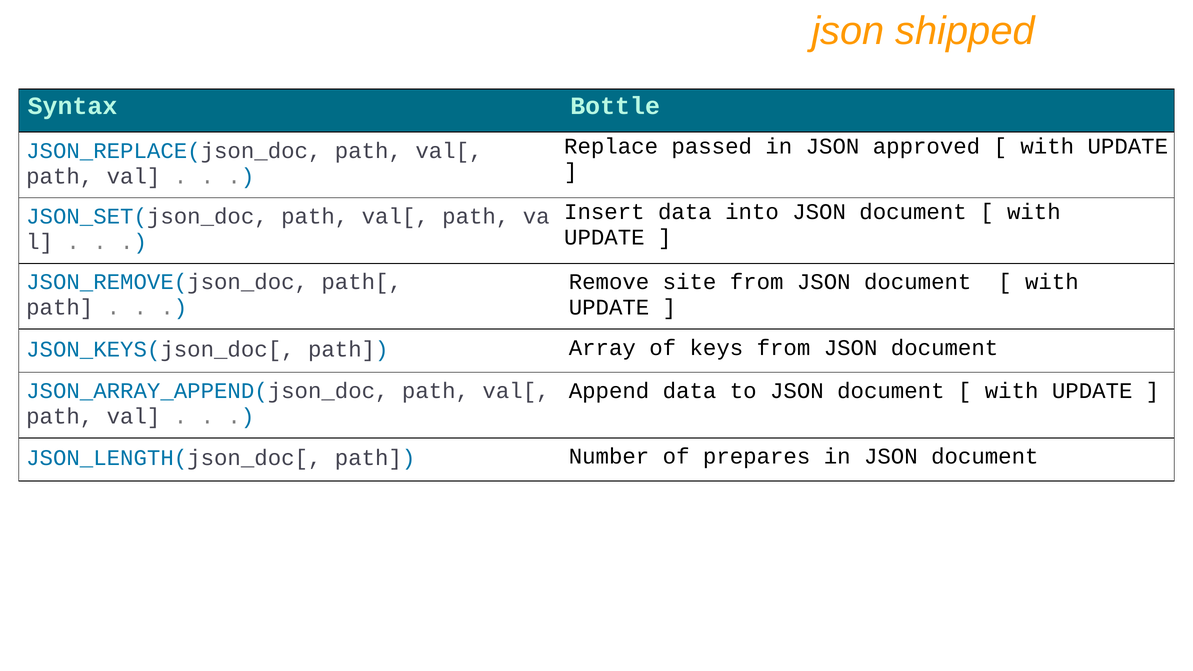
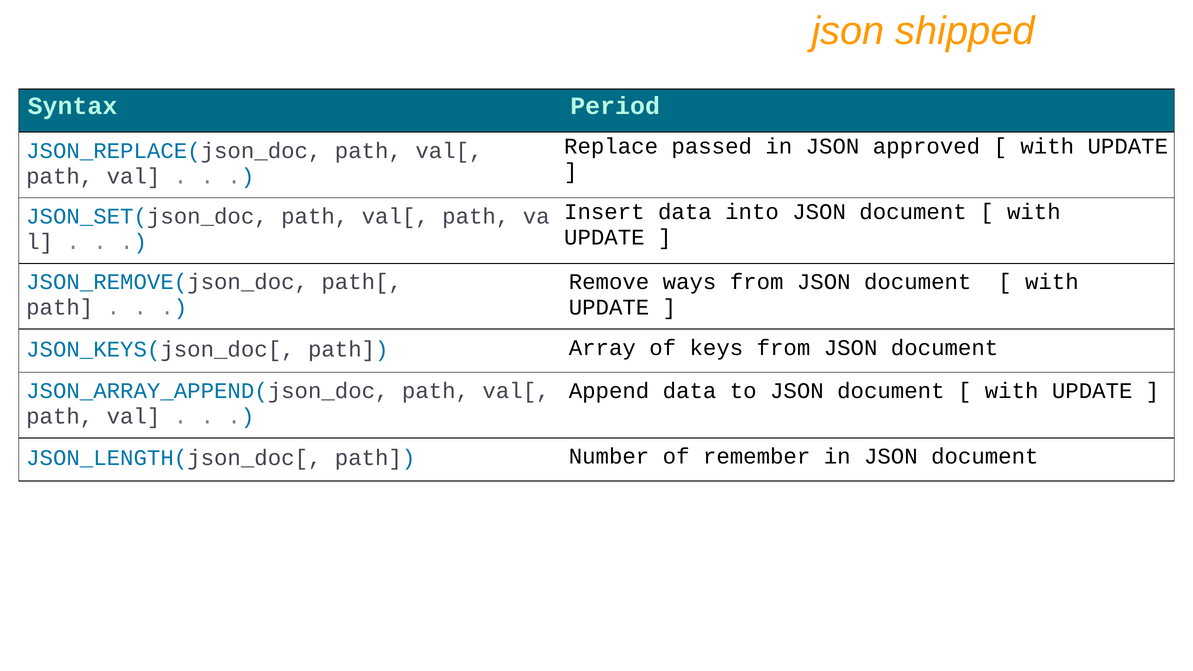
Bottle: Bottle -> Period
site: site -> ways
prepares: prepares -> remember
